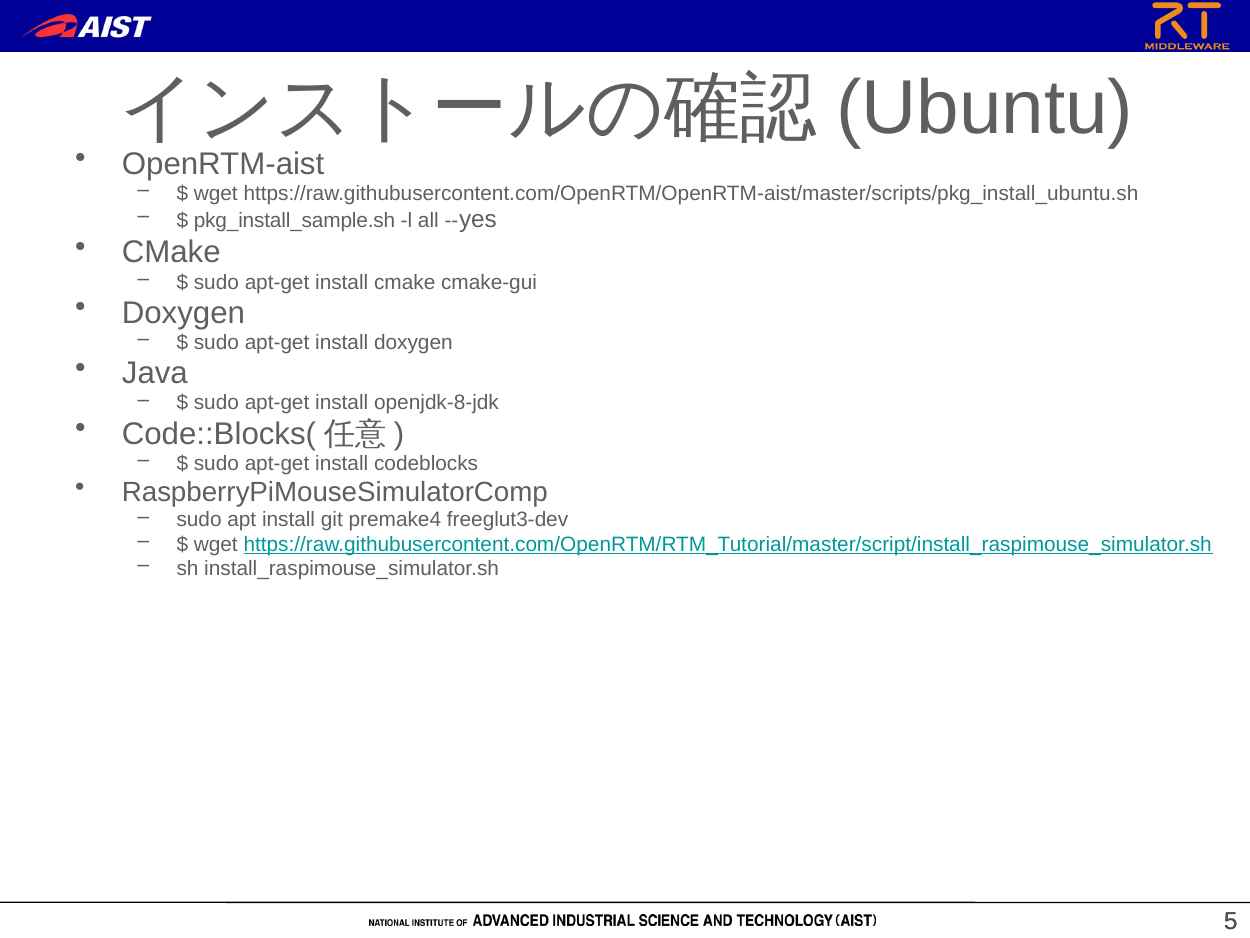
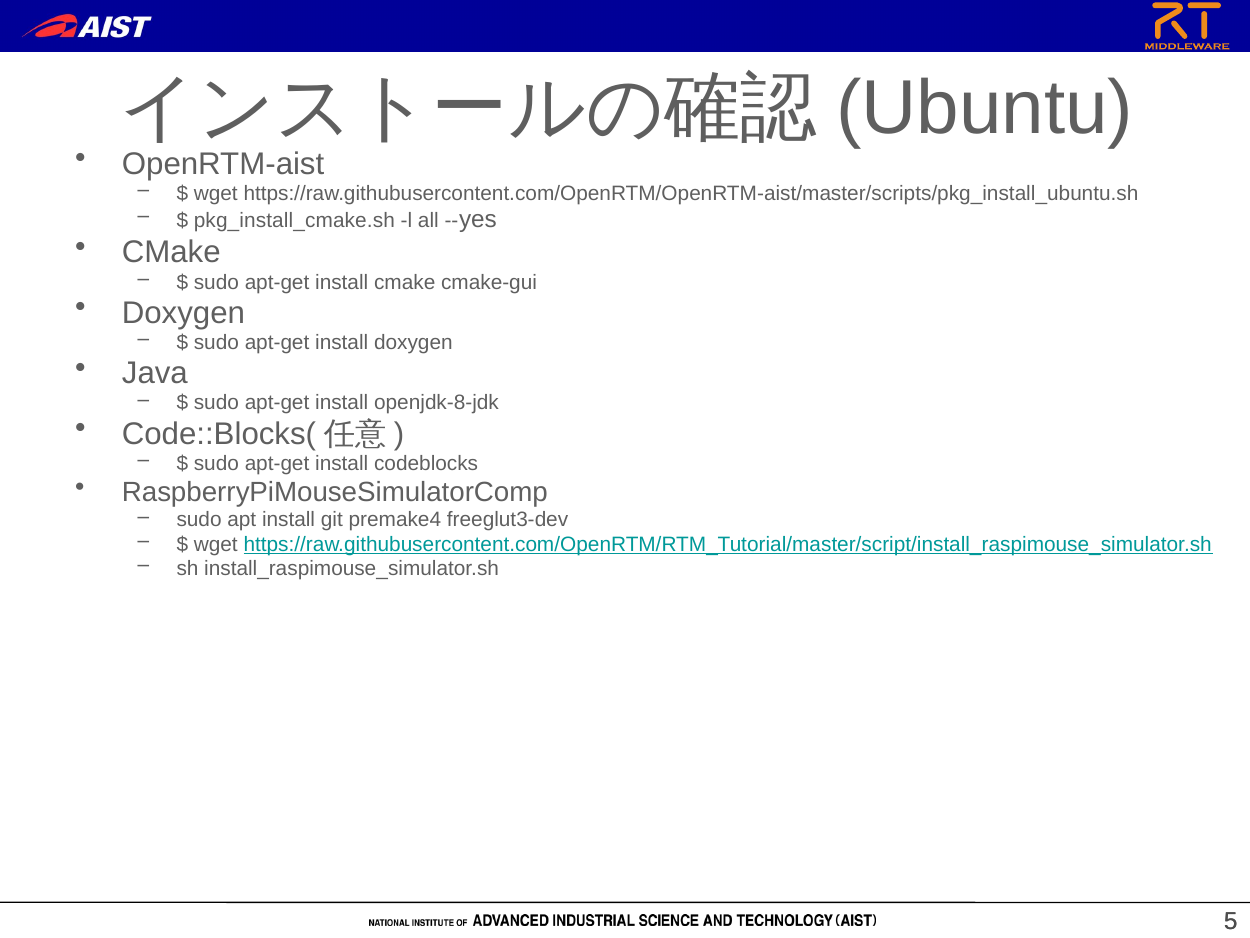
pkg_install_sample.sh: pkg_install_sample.sh -> pkg_install_cmake.sh
